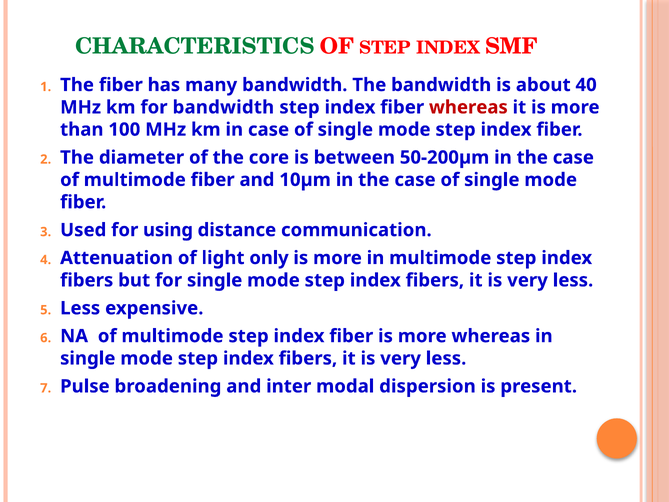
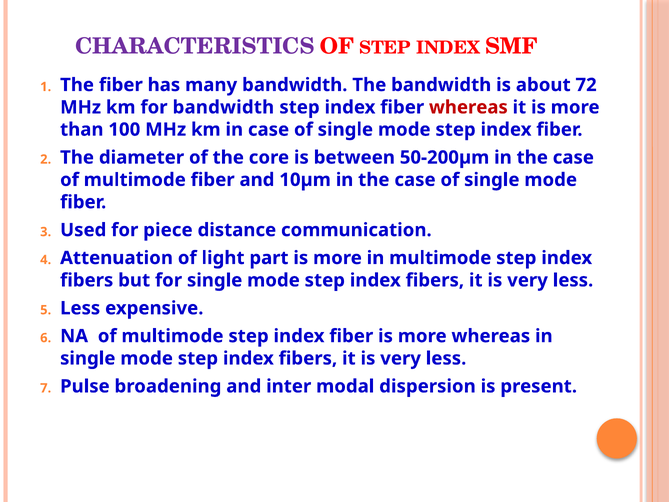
CHARACTERISTICS colour: green -> purple
40: 40 -> 72
using: using -> piece
only: only -> part
